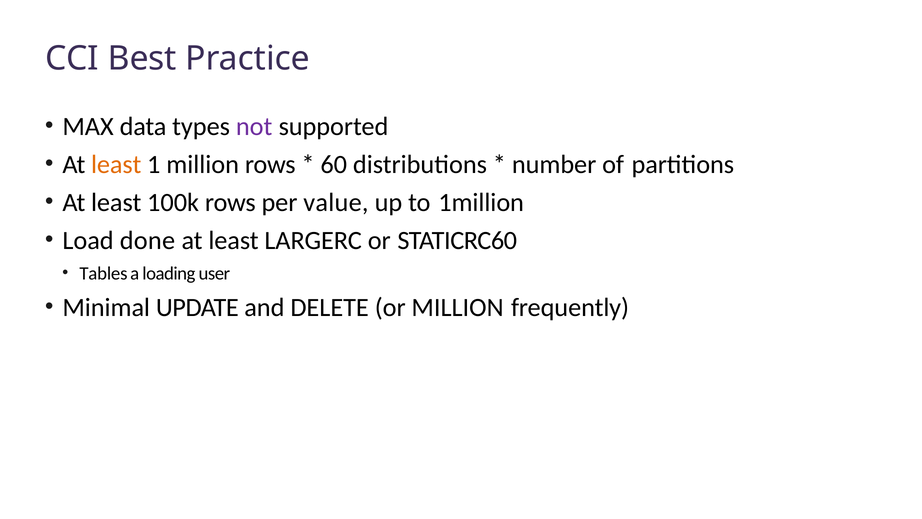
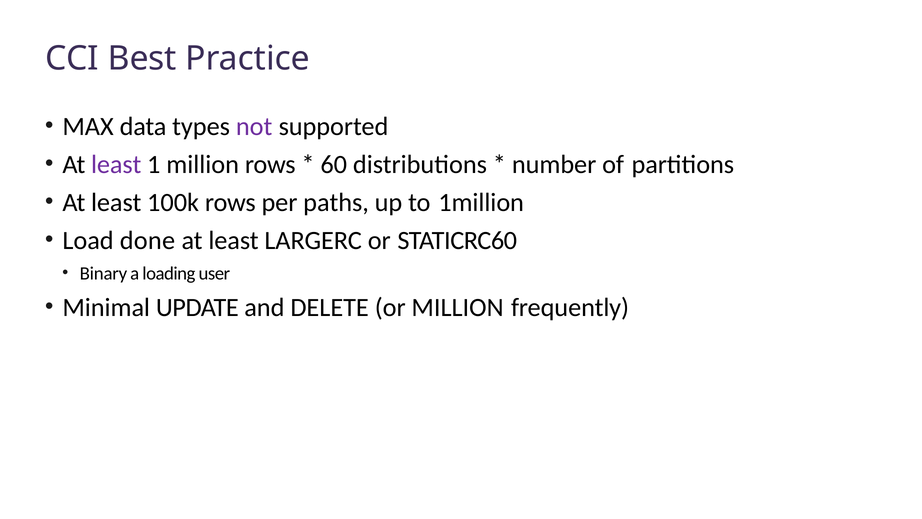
least at (116, 164) colour: orange -> purple
value: value -> paths
Tables: Tables -> Binary
